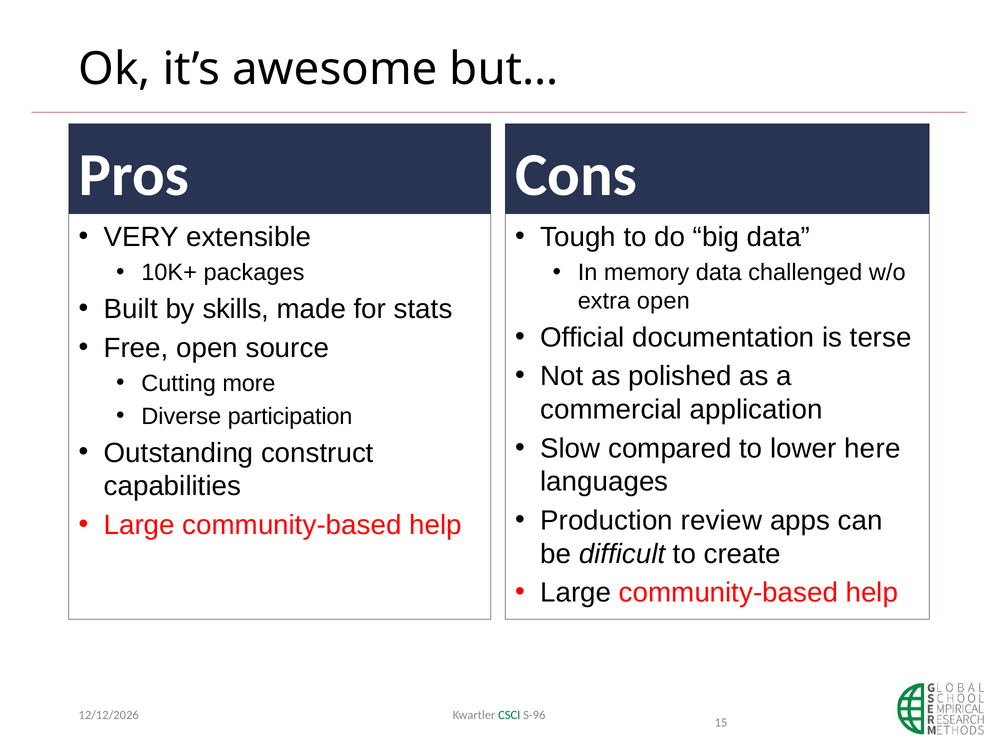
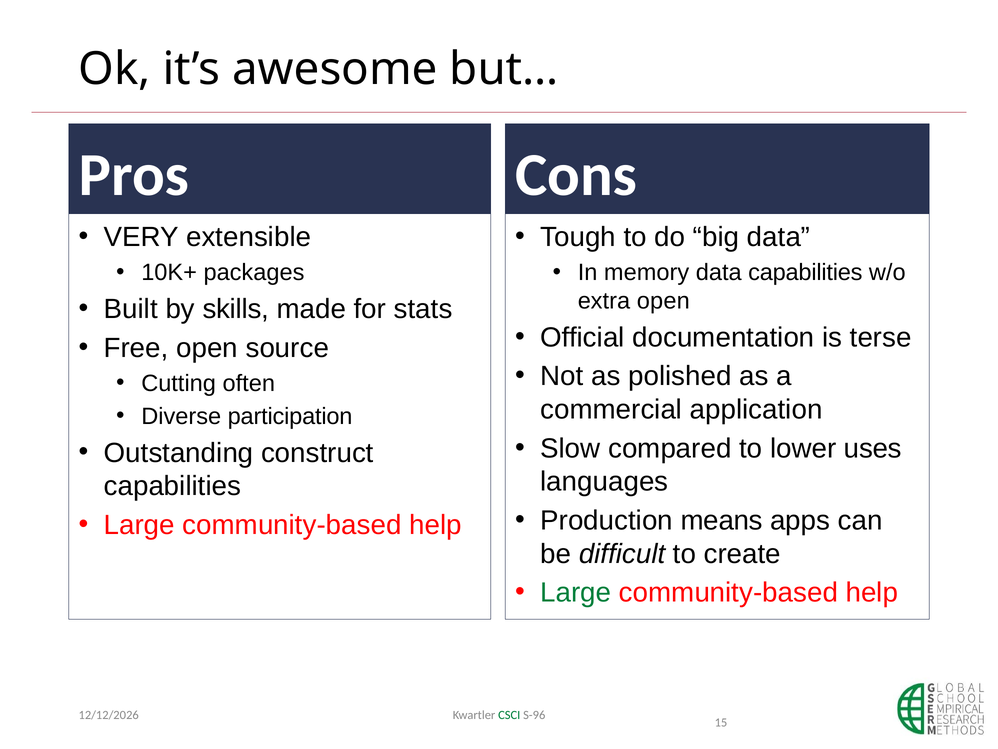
data challenged: challenged -> capabilities
more: more -> often
here: here -> uses
review: review -> means
Large at (576, 592) colour: black -> green
